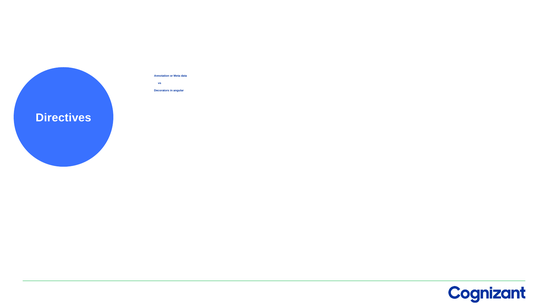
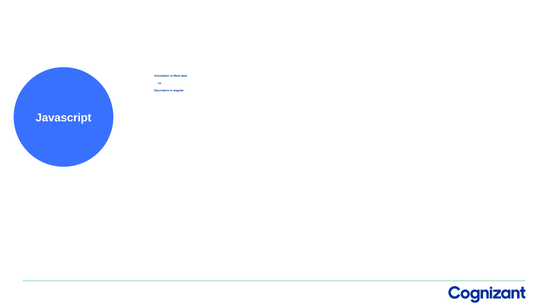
Directives: Directives -> Javascript
